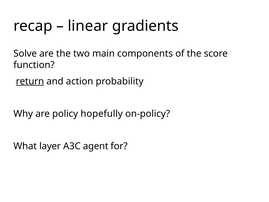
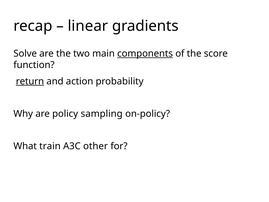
components underline: none -> present
hopefully: hopefully -> sampling
layer: layer -> train
agent: agent -> other
